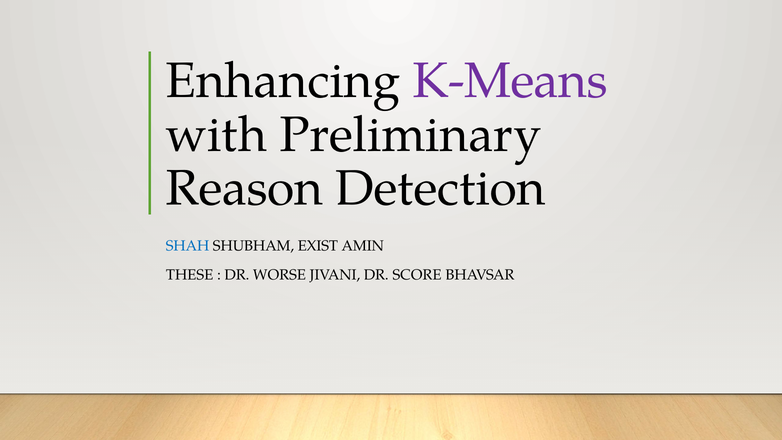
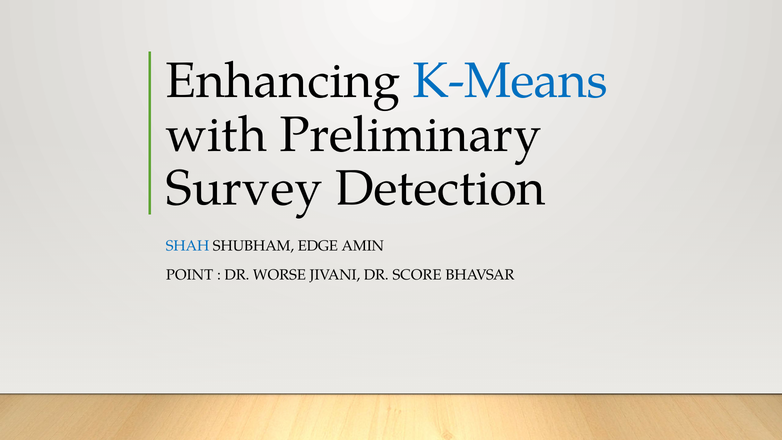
K-Means colour: purple -> blue
Reason: Reason -> Survey
EXIST: EXIST -> EDGE
THESE: THESE -> POINT
